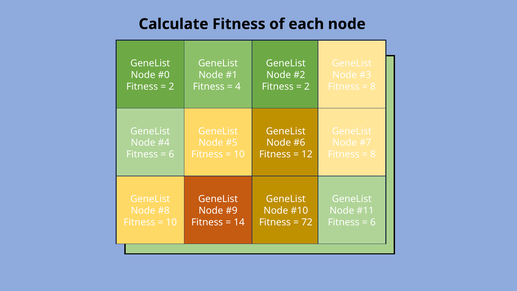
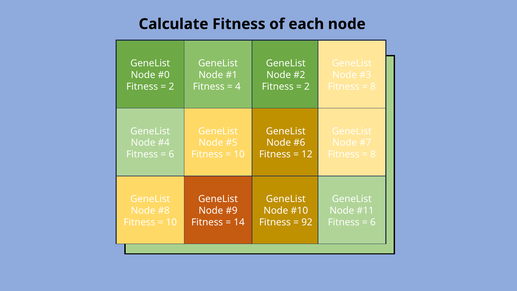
72: 72 -> 92
